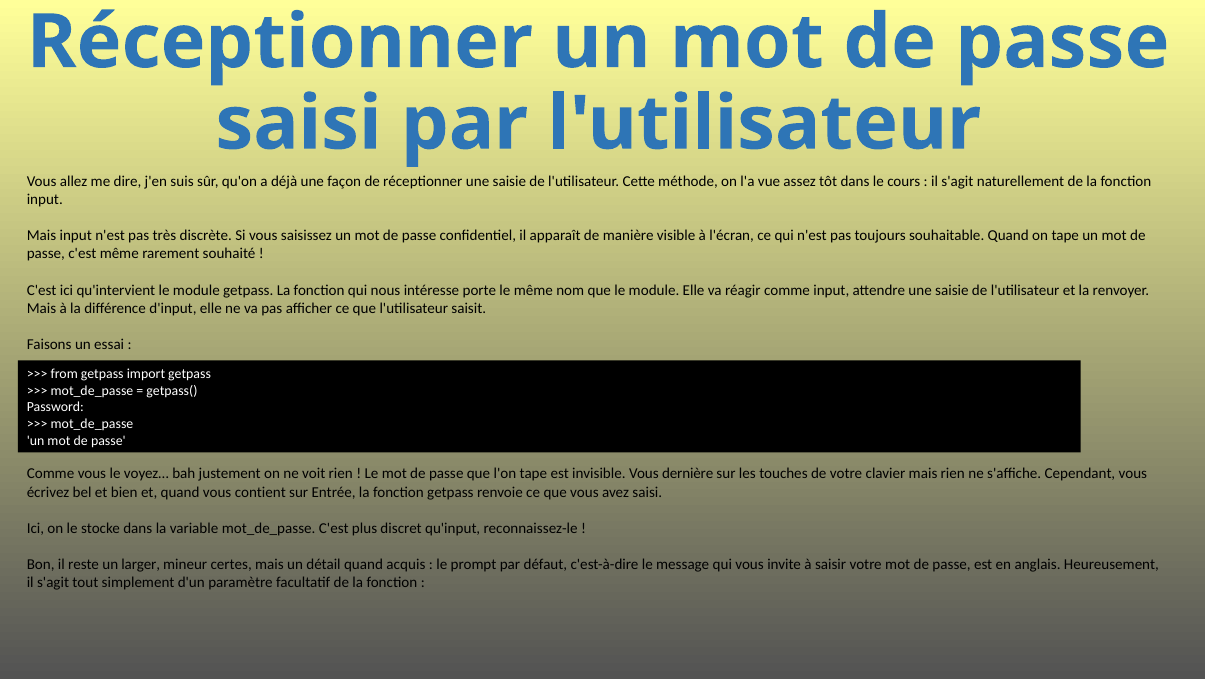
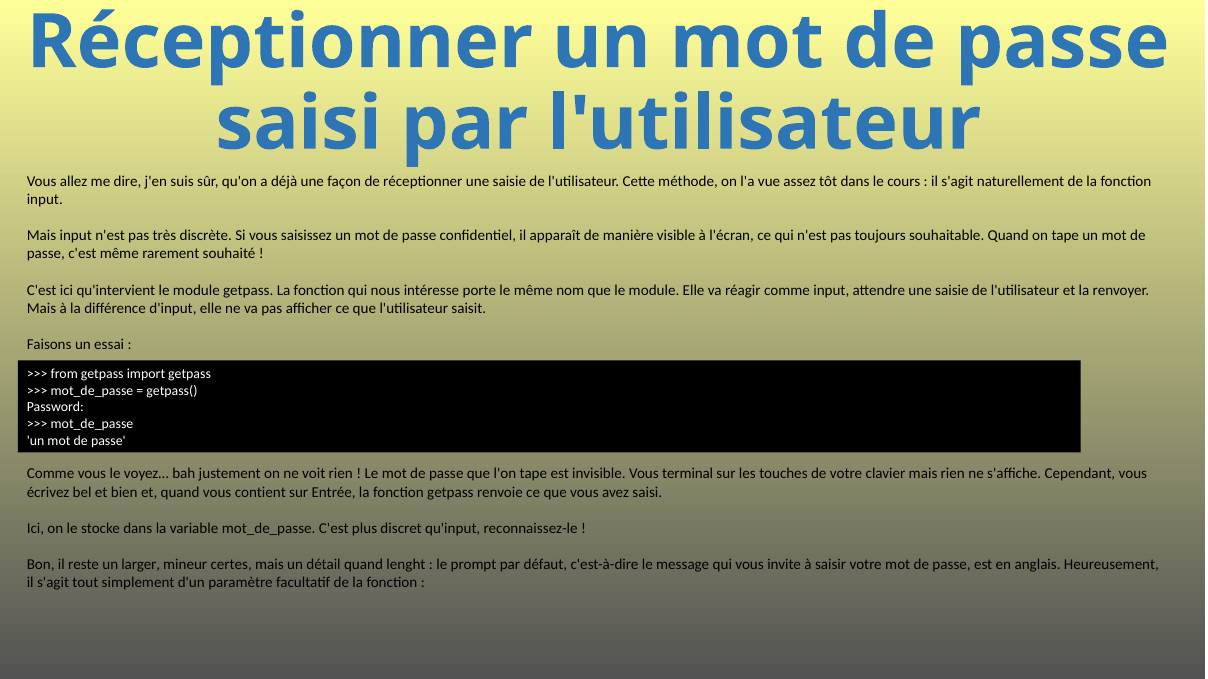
dernière: dernière -> terminal
acquis: acquis -> lenght
